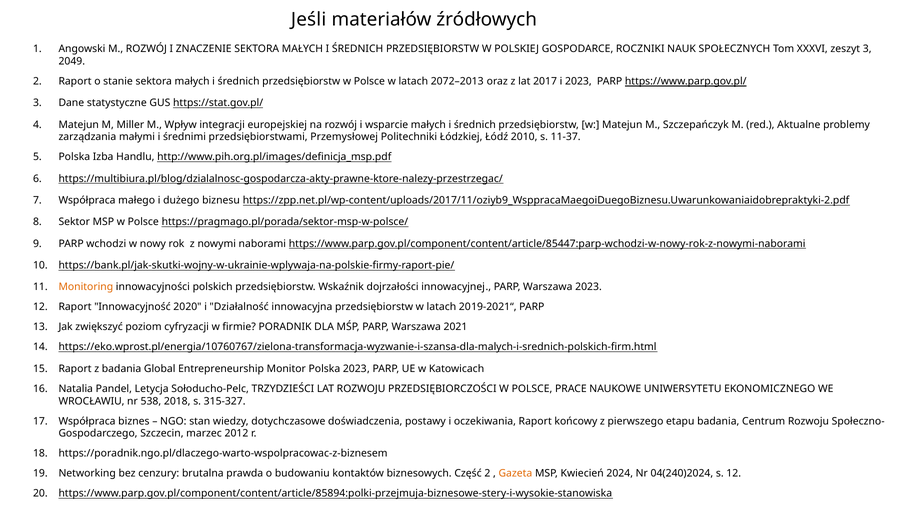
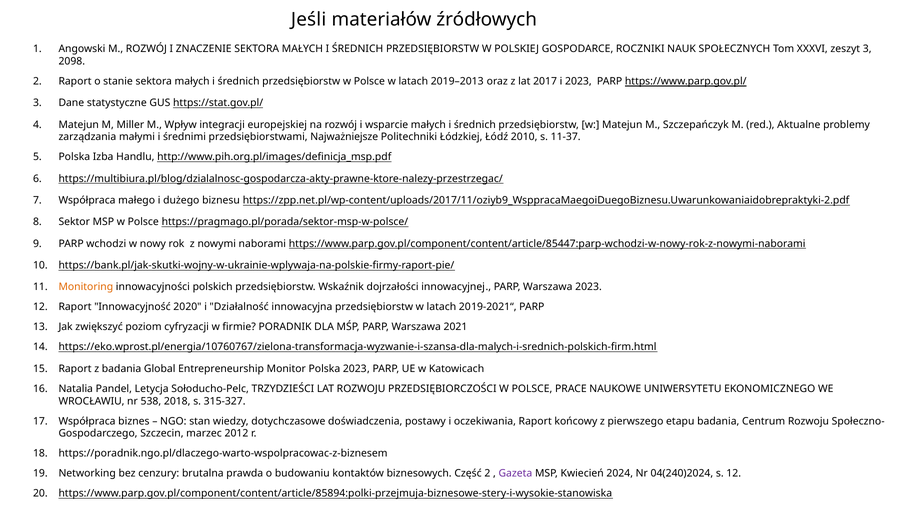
2049: 2049 -> 2098
2072–2013: 2072–2013 -> 2019–2013
Przemysłowej: Przemysłowej -> Najważniejsze
Gazeta colour: orange -> purple
